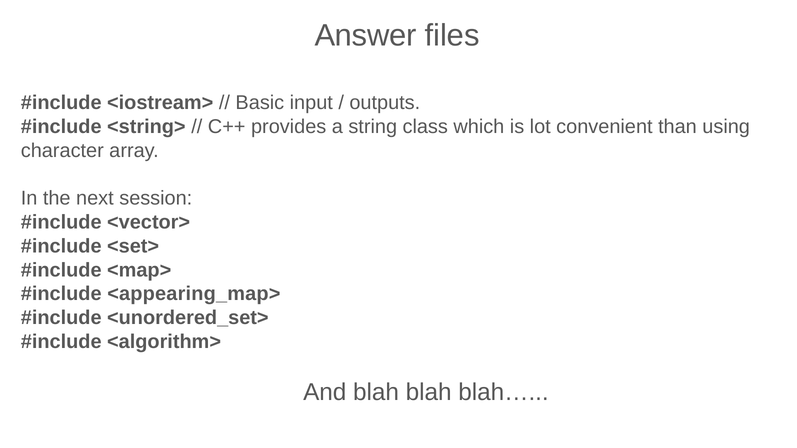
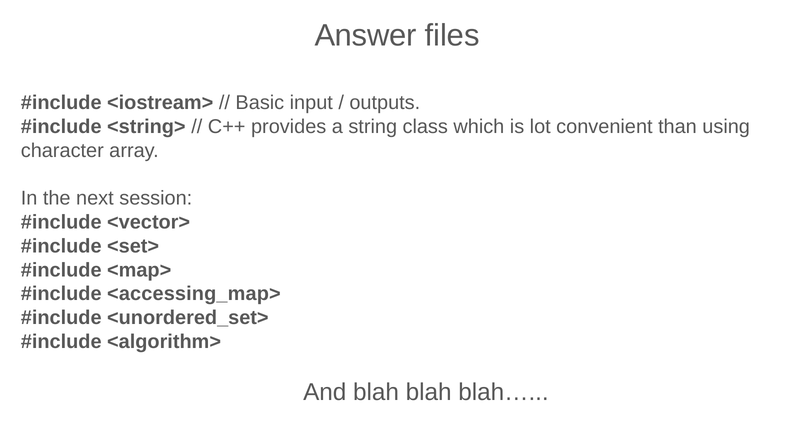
<appearing_map>: <appearing_map> -> <accessing_map>
